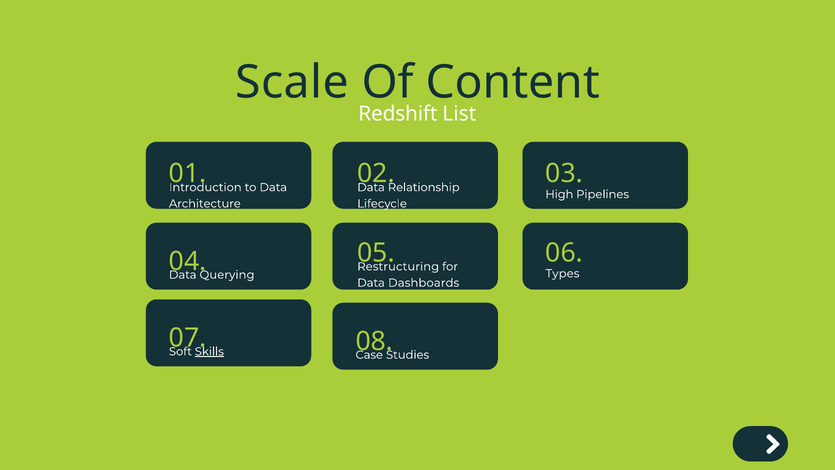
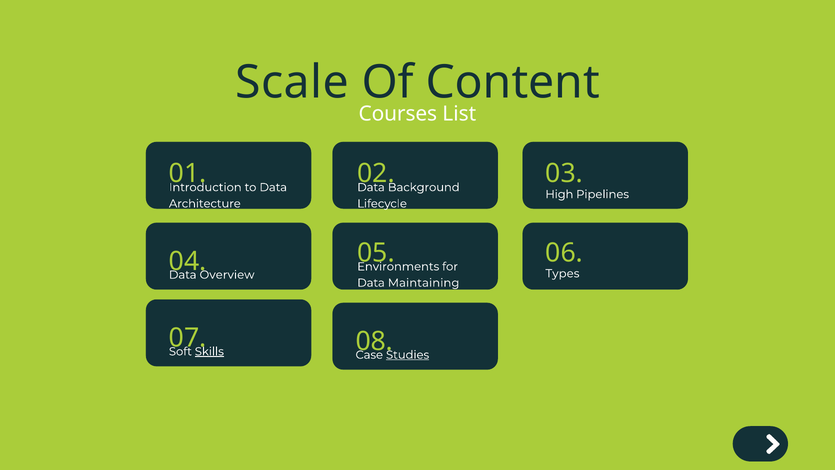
Redshift: Redshift -> Courses
Relationship: Relationship -> Background
Restructuring: Restructuring -> Environments
Querying: Querying -> Overview
Dashboards: Dashboards -> Maintaining
Studies underline: none -> present
